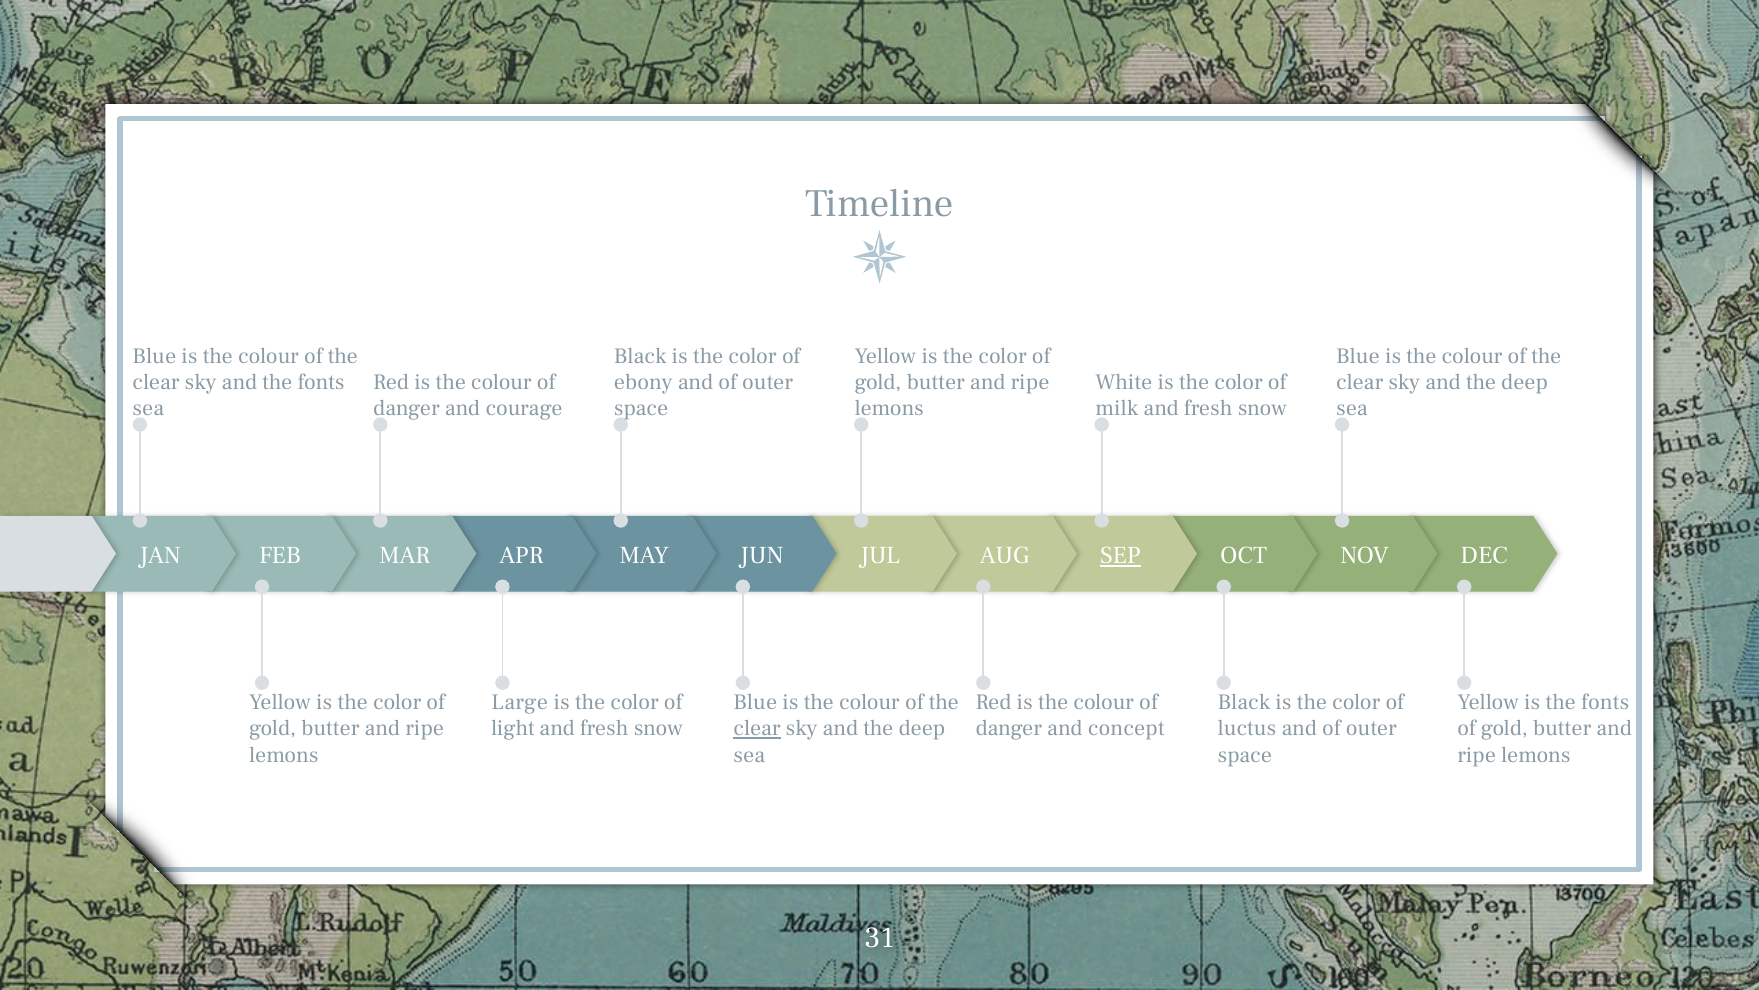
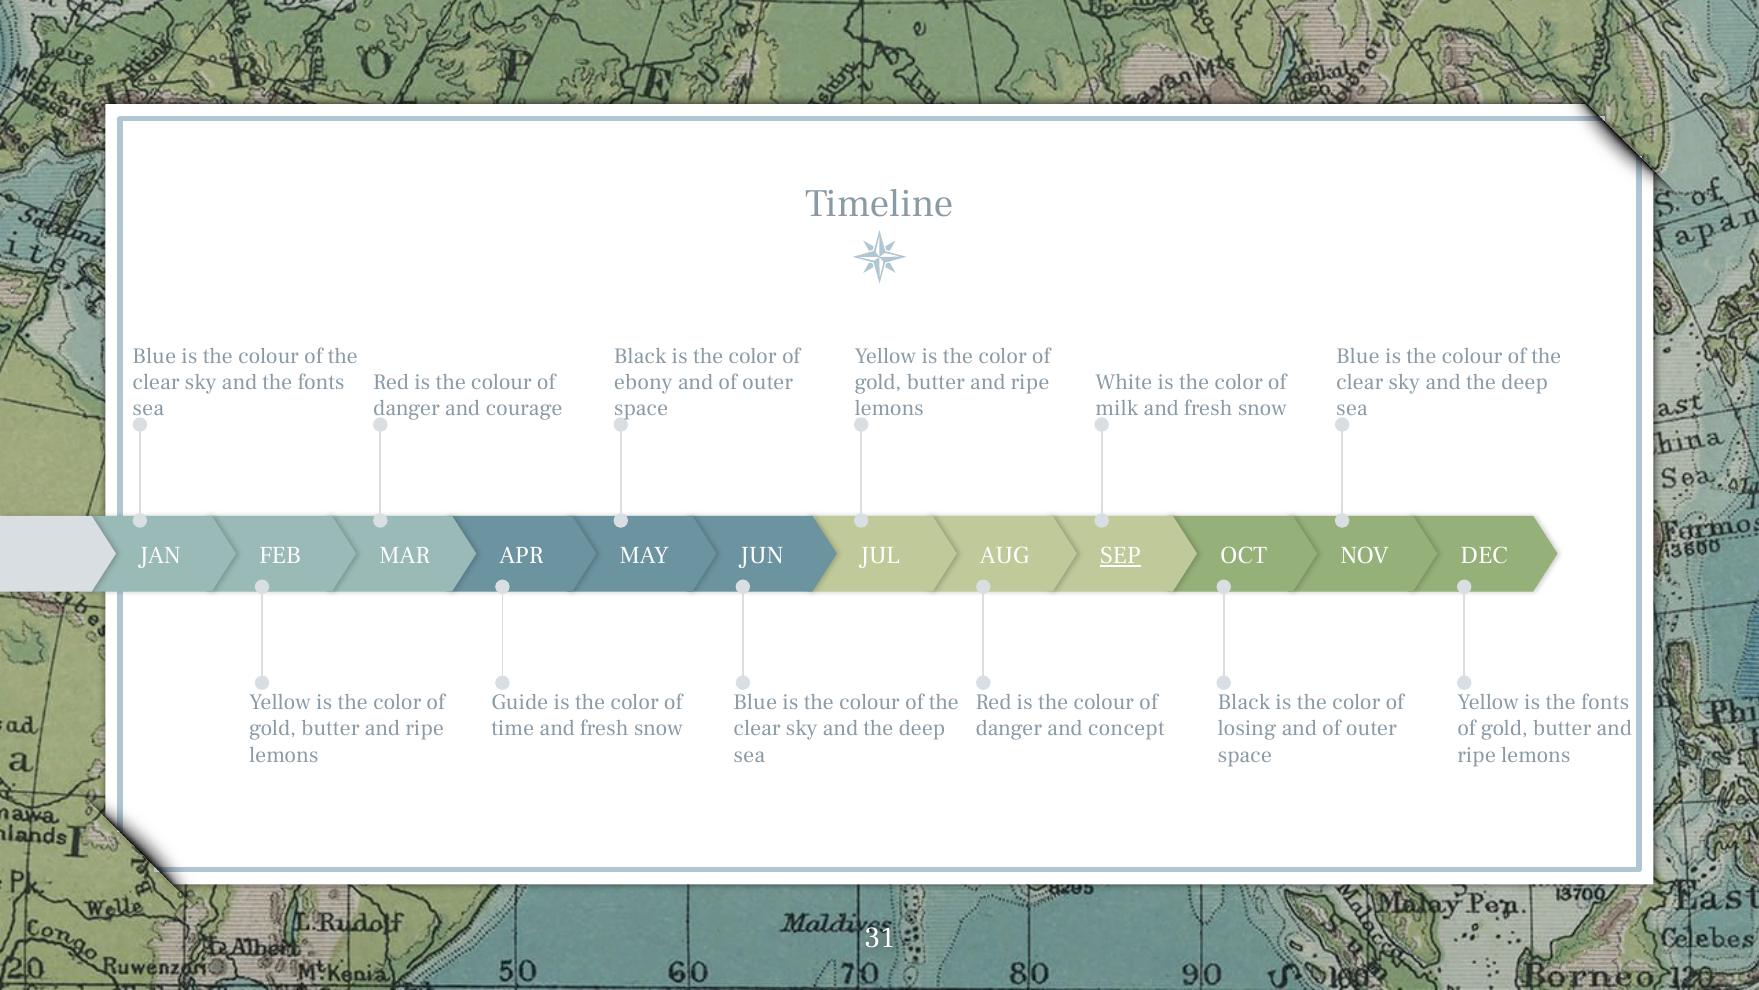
Large: Large -> Guide
light: light -> time
clear at (757, 728) underline: present -> none
luctus: luctus -> losing
